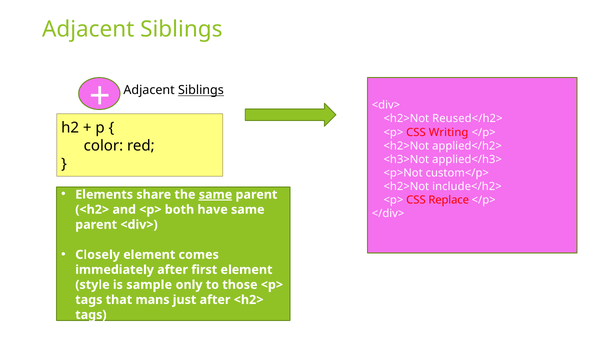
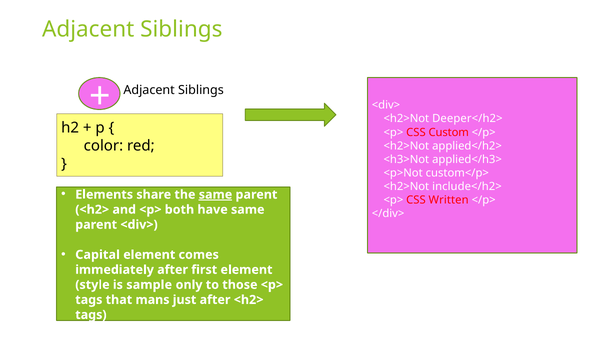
Siblings at (201, 90) underline: present -> none
Reused</h2>: Reused</h2> -> Deeper</h2>
Writing: Writing -> Custom
Replace: Replace -> Written
Closely: Closely -> Capital
